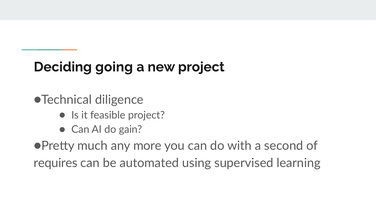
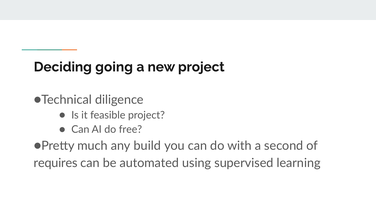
gain: gain -> free
more: more -> build
